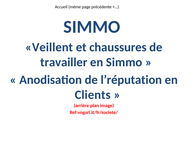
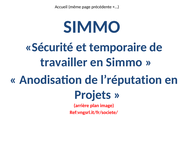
Veillent: Veillent -> Sécurité
chaussures: chaussures -> temporaire
Clients: Clients -> Projets
